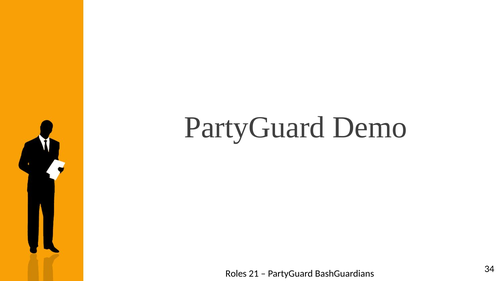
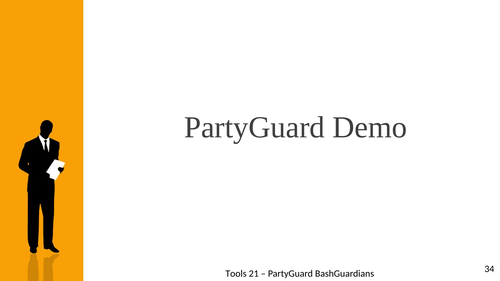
Roles: Roles -> Tools
